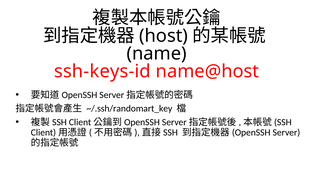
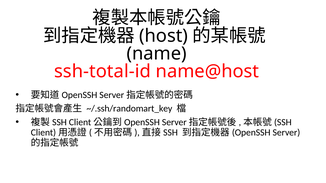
ssh-keys-id: ssh-keys-id -> ssh-total-id
